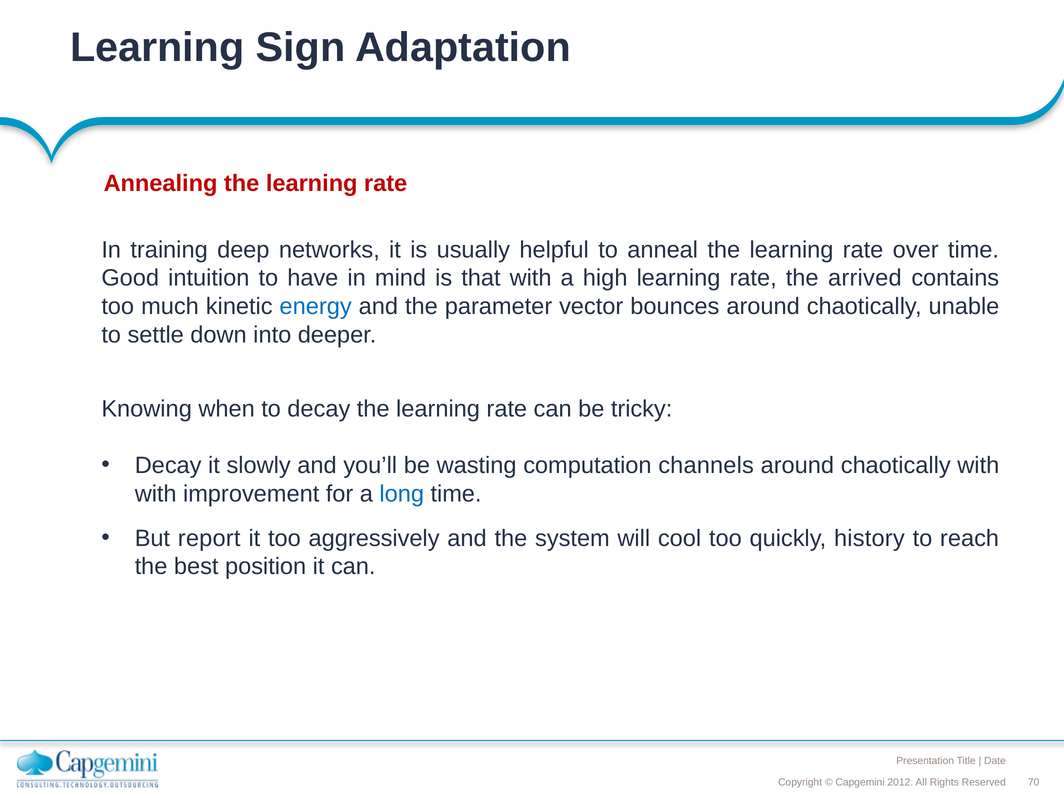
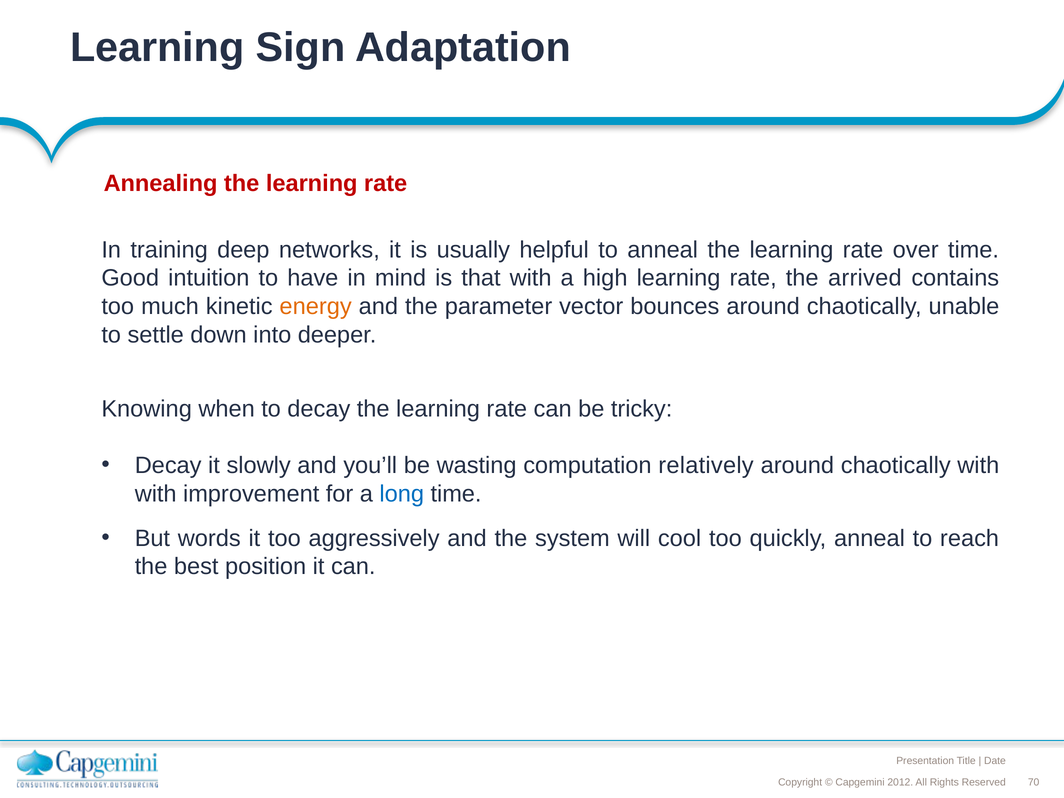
energy colour: blue -> orange
channels: channels -> relatively
report: report -> words
quickly history: history -> anneal
